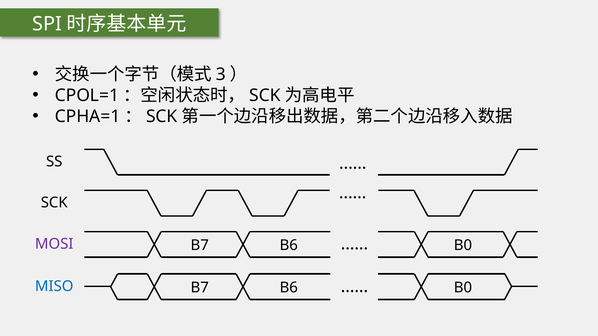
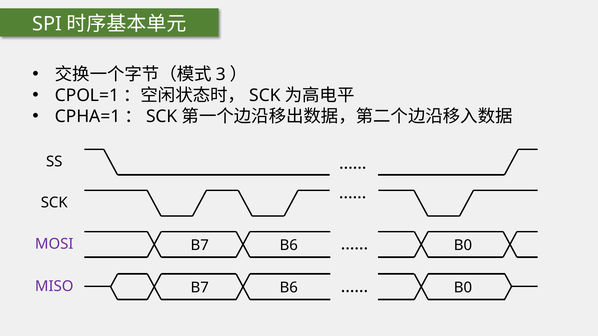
MISO colour: blue -> purple
